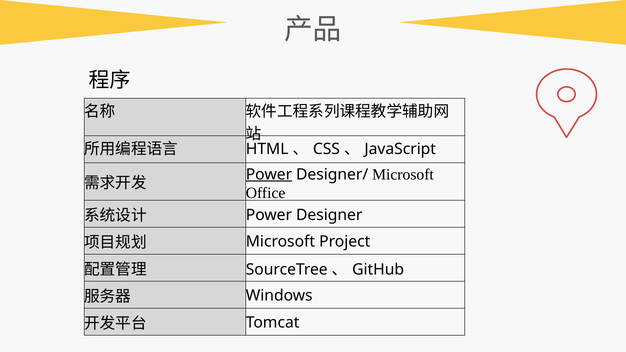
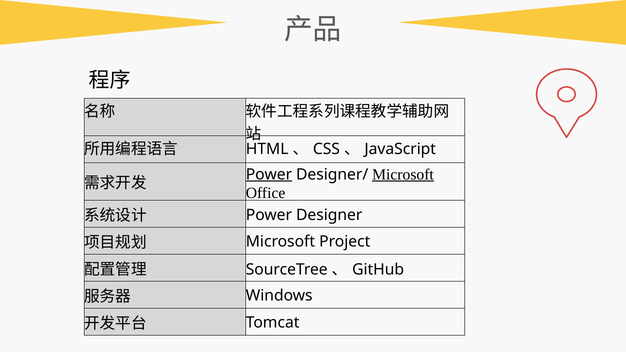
Microsoft at (403, 175) underline: none -> present
